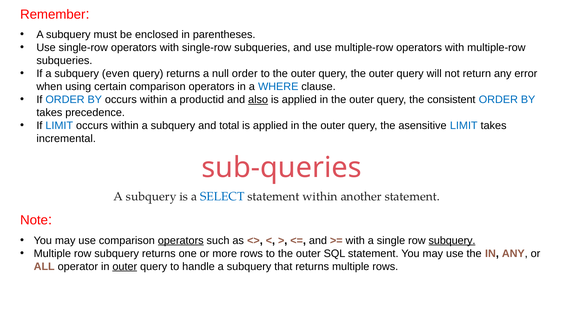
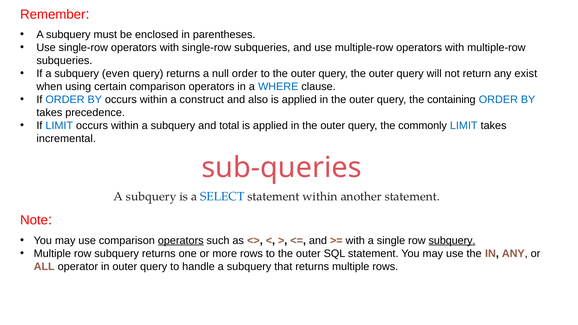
error: error -> exist
productid: productid -> construct
also underline: present -> none
consistent: consistent -> containing
asensitive: asensitive -> commonly
outer at (125, 267) underline: present -> none
